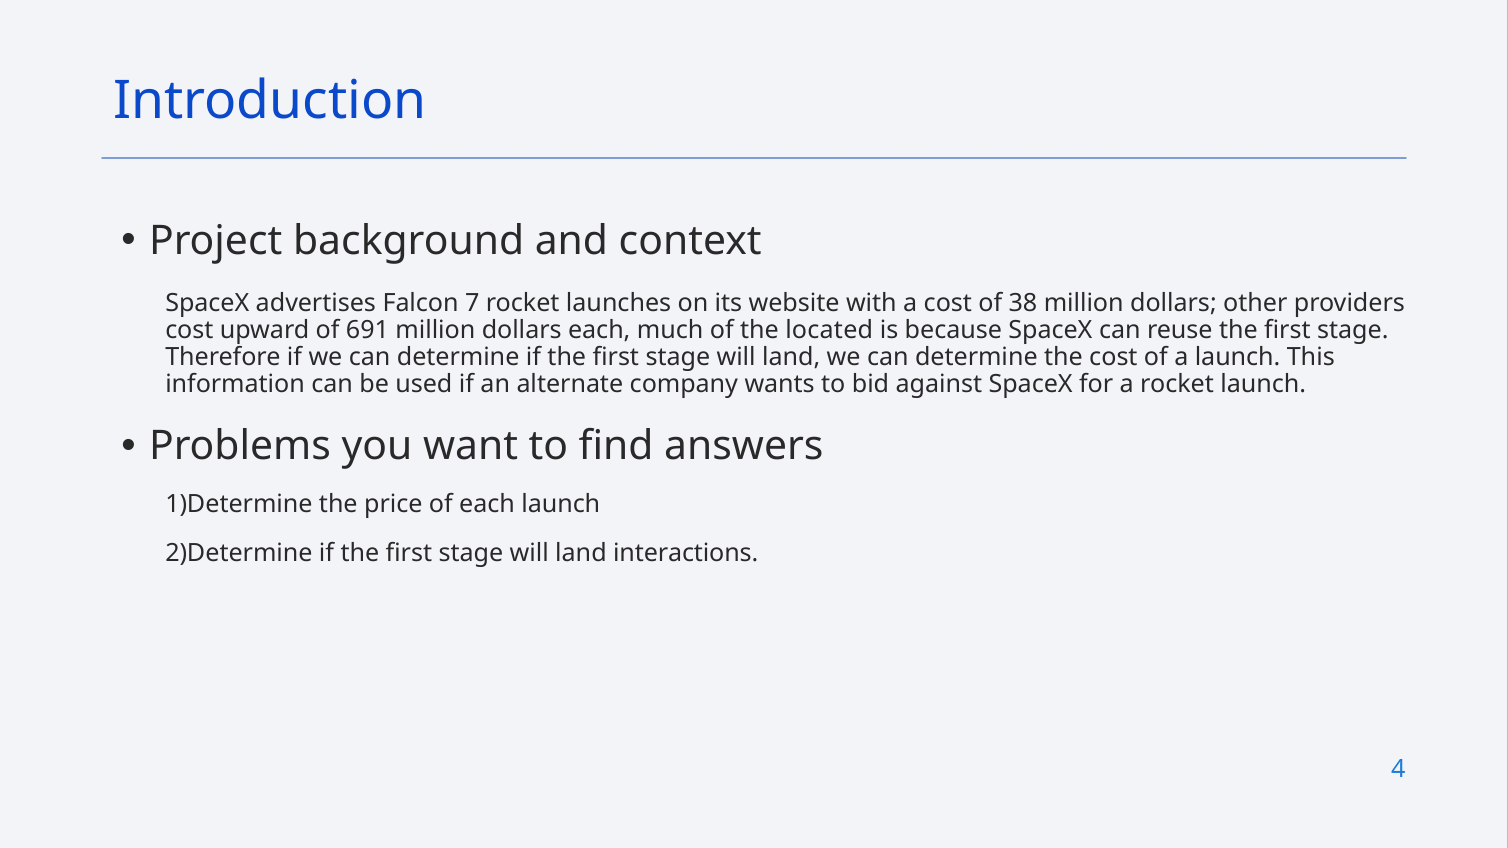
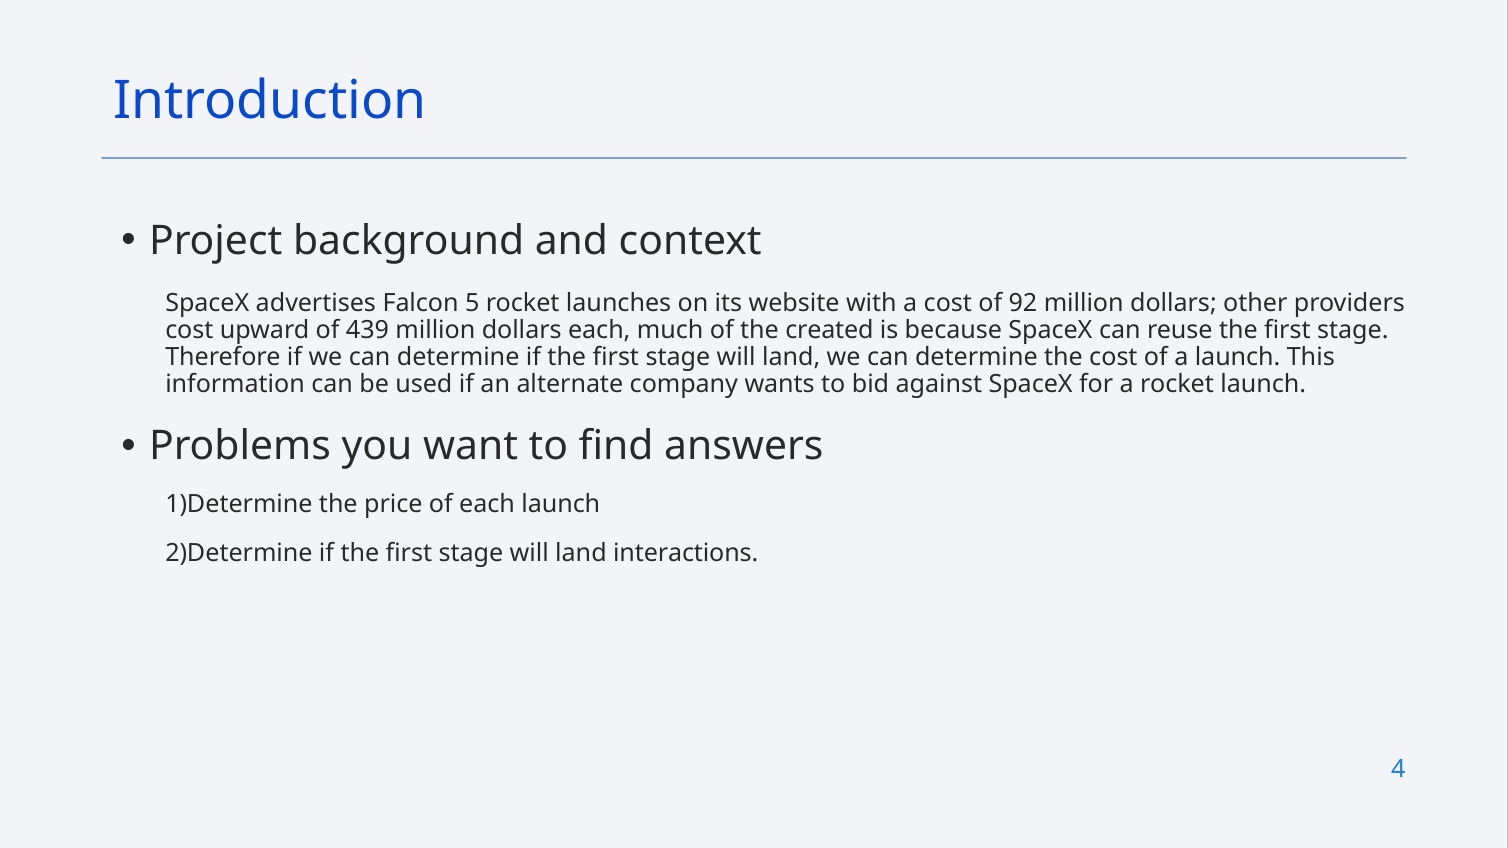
7: 7 -> 5
38: 38 -> 92
691: 691 -> 439
located: located -> created
